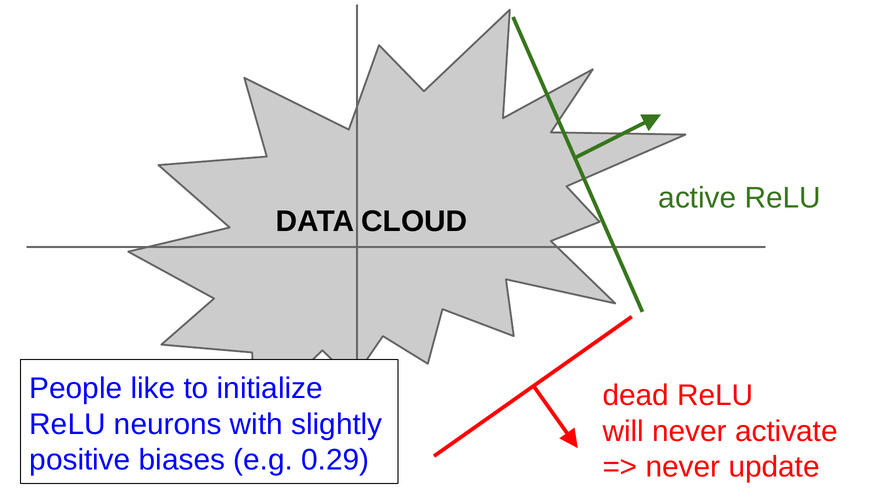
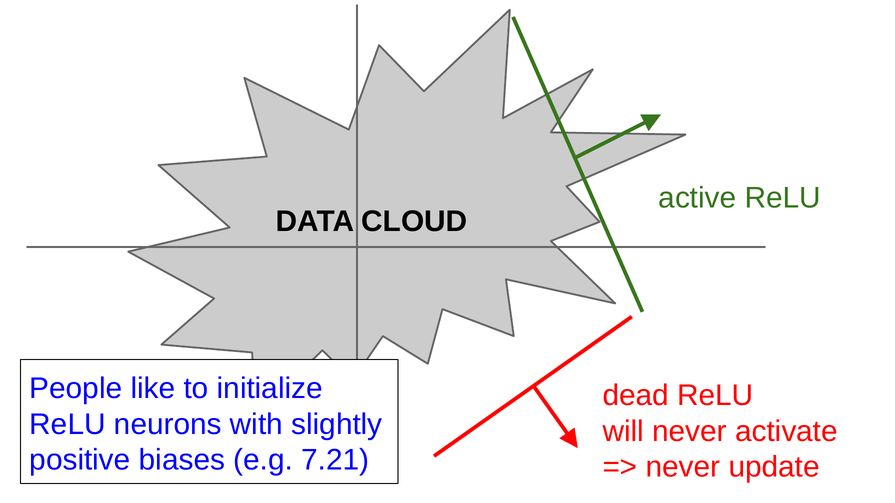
0.29: 0.29 -> 7.21
